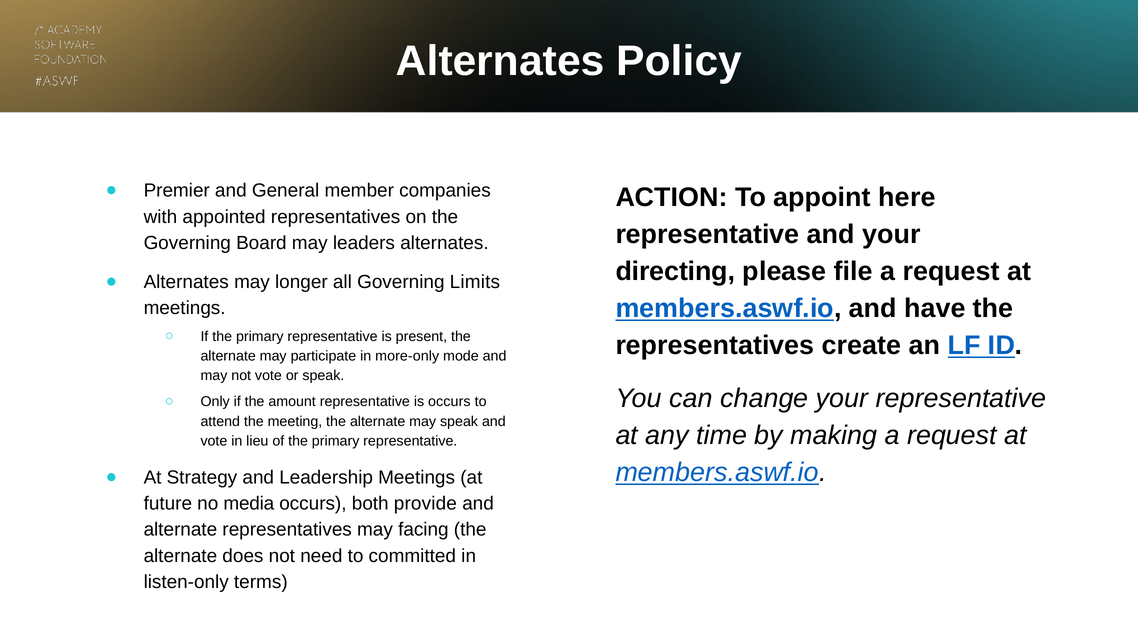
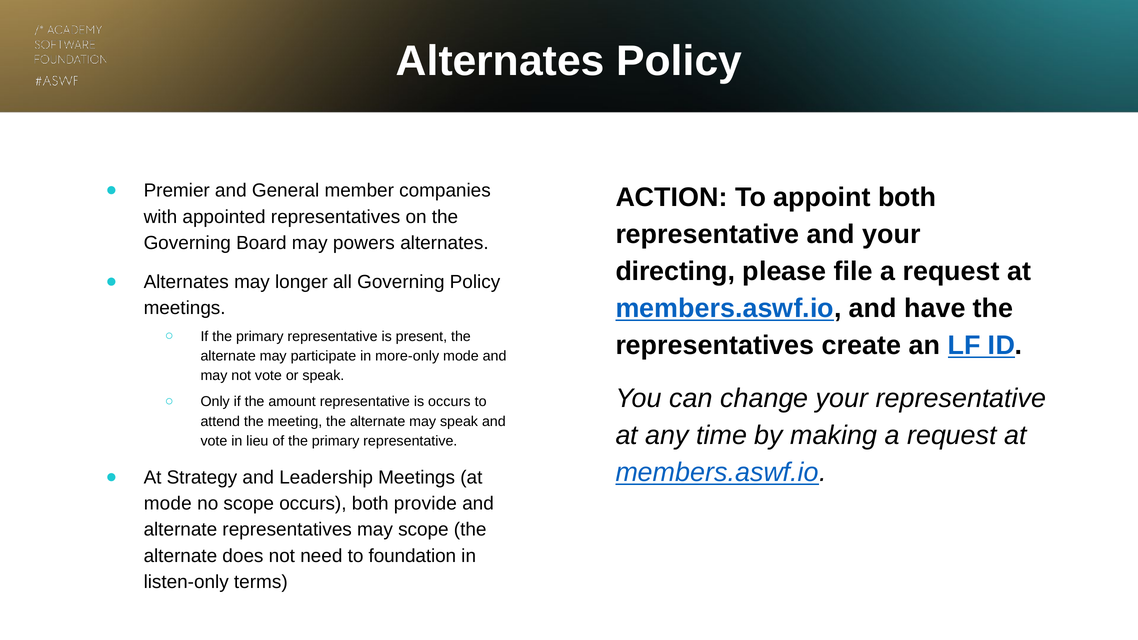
appoint here: here -> both
leaders: leaders -> powers
Governing Limits: Limits -> Policy
future at (168, 504): future -> mode
no media: media -> scope
may facing: facing -> scope
committed: committed -> foundation
